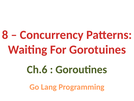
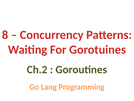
Ch.6: Ch.6 -> Ch.2
